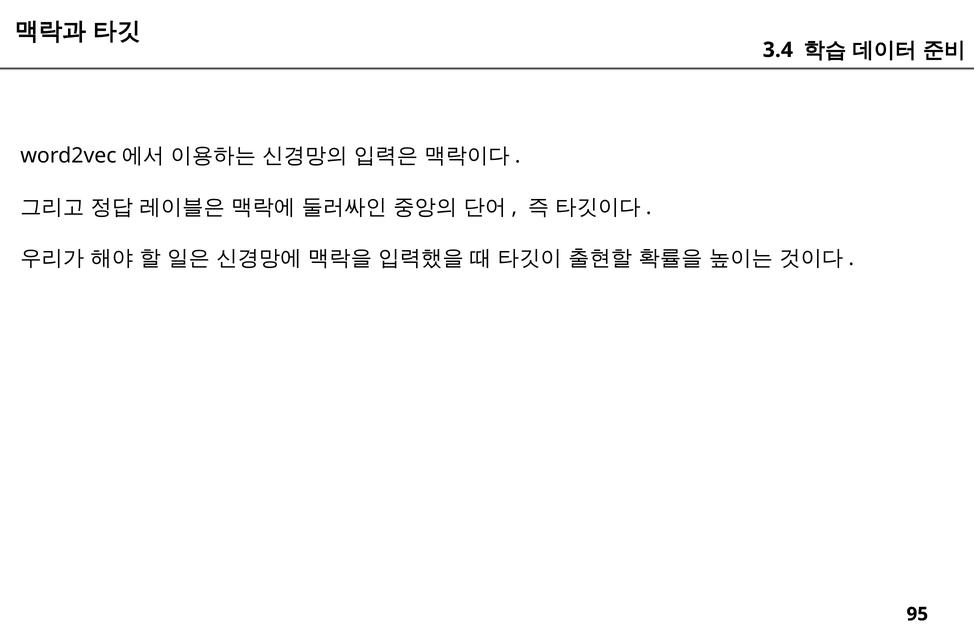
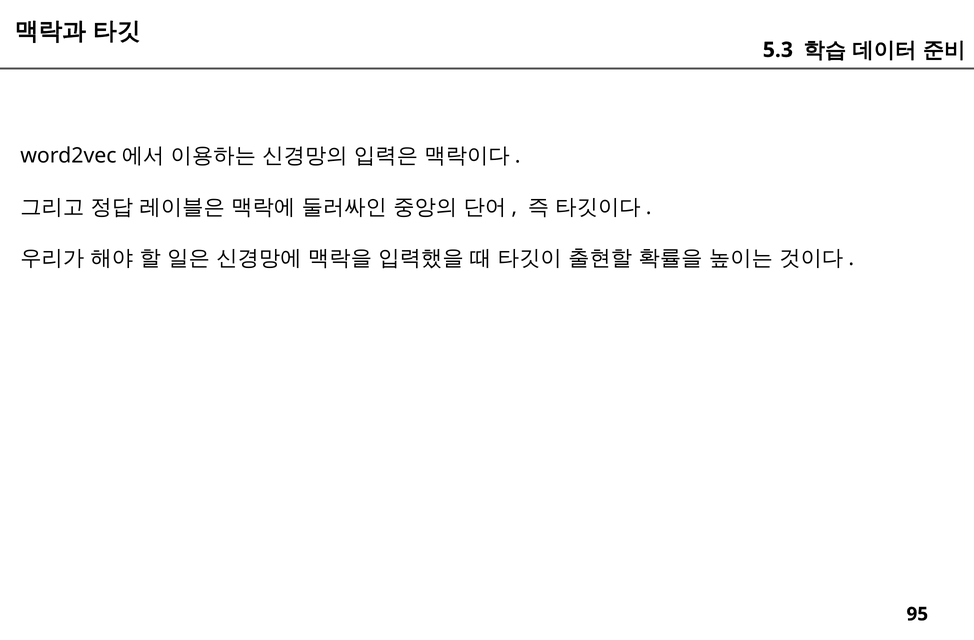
3.4: 3.4 -> 5.3
